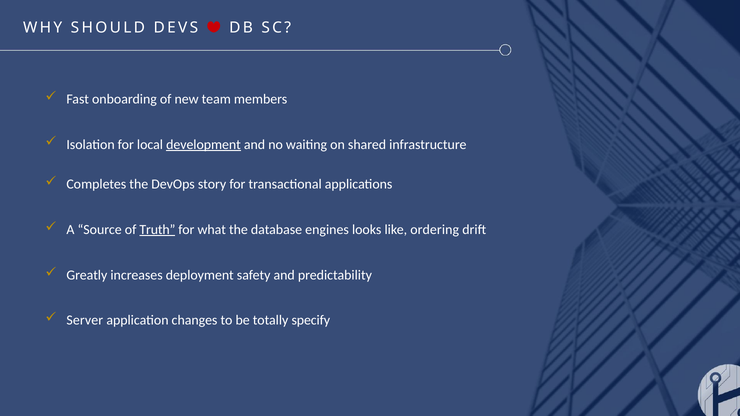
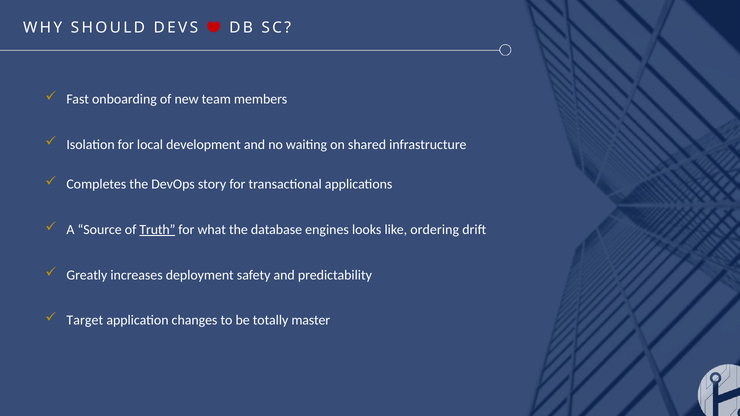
development underline: present -> none
Server: Server -> Target
specify: specify -> master
